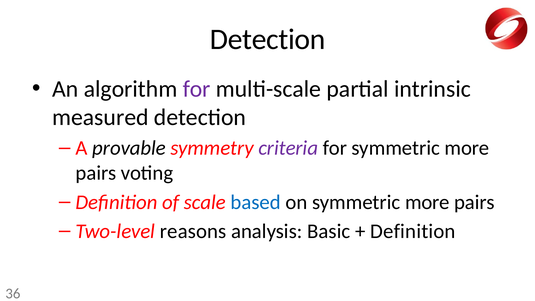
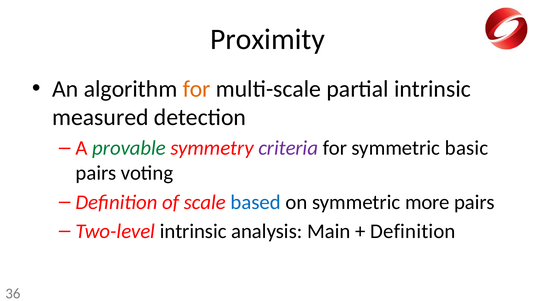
Detection at (268, 39): Detection -> Proximity
for at (197, 89) colour: purple -> orange
provable colour: black -> green
for symmetric more: more -> basic
Two-level reasons: reasons -> intrinsic
Basic: Basic -> Main
